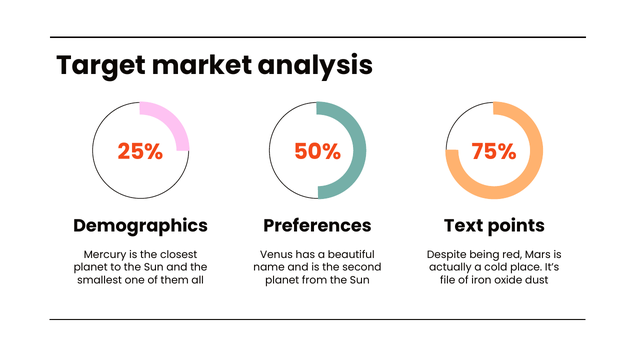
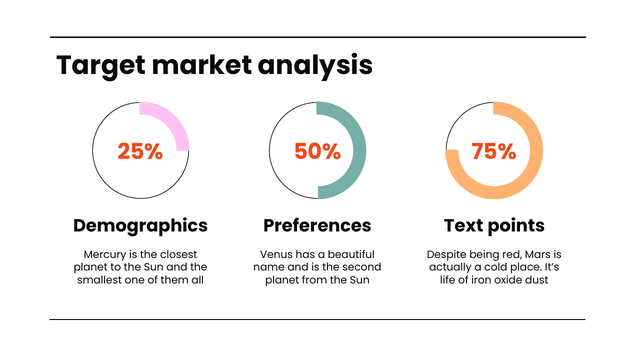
file: file -> life
